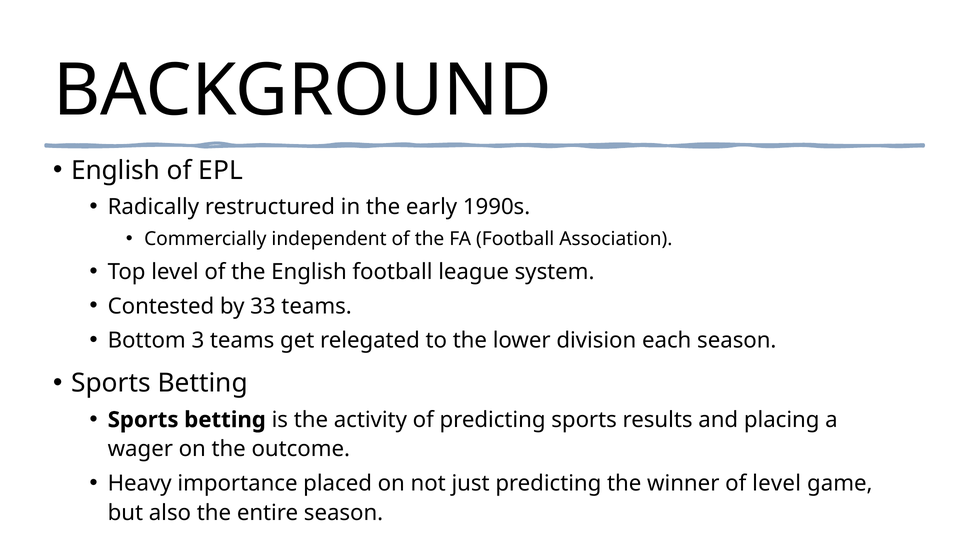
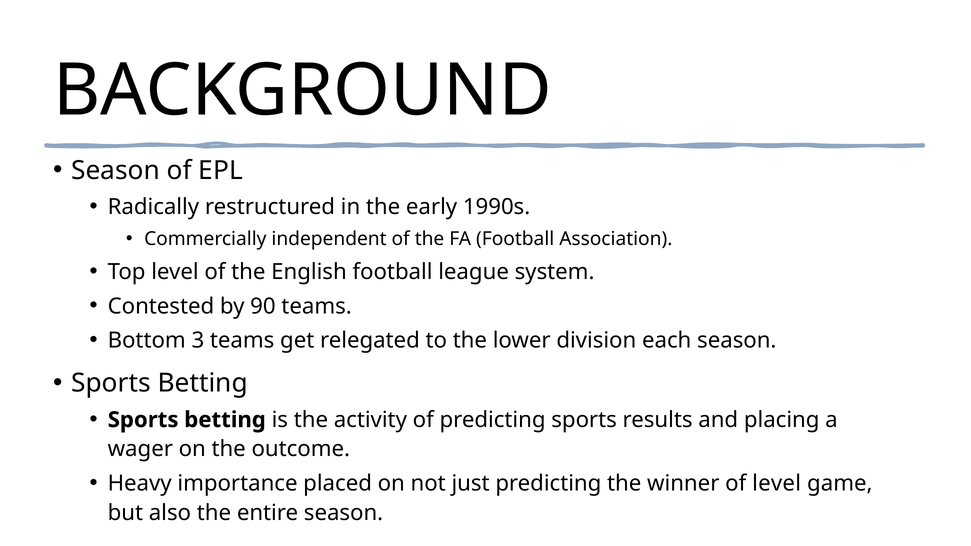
English at (116, 171): English -> Season
33: 33 -> 90
